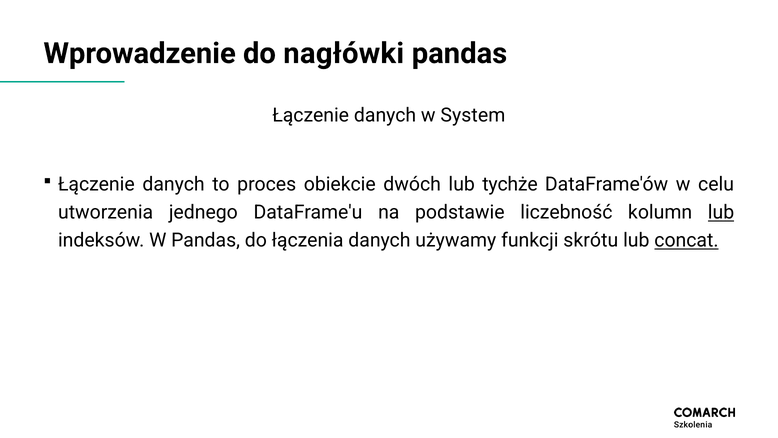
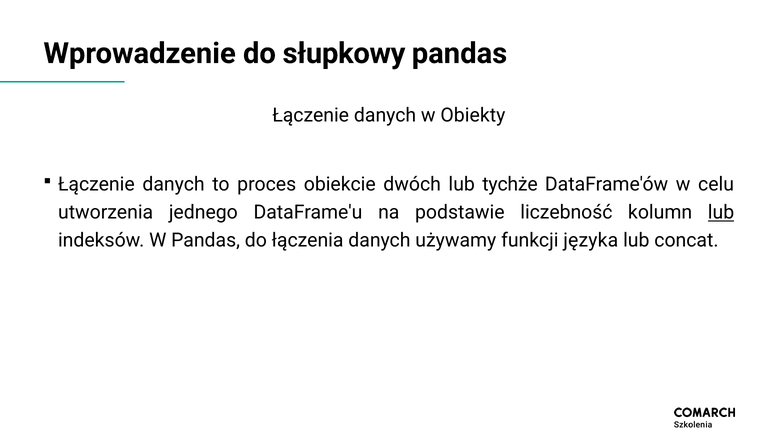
nagłówki: nagłówki -> słupkowy
System: System -> Obiekty
skrótu: skrótu -> języka
concat underline: present -> none
